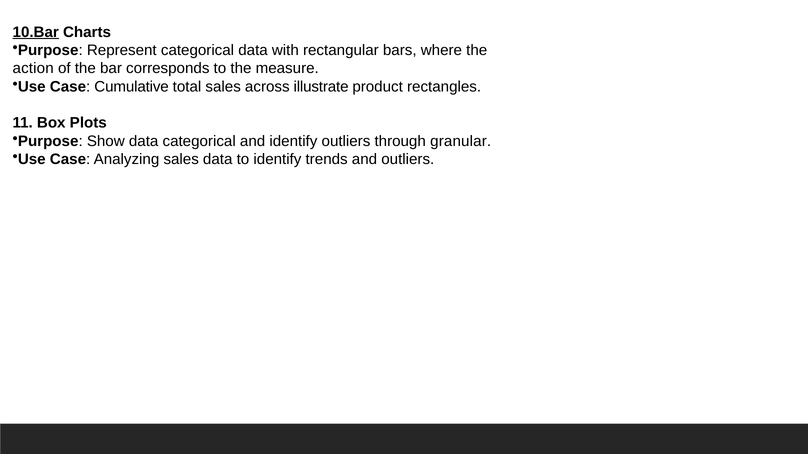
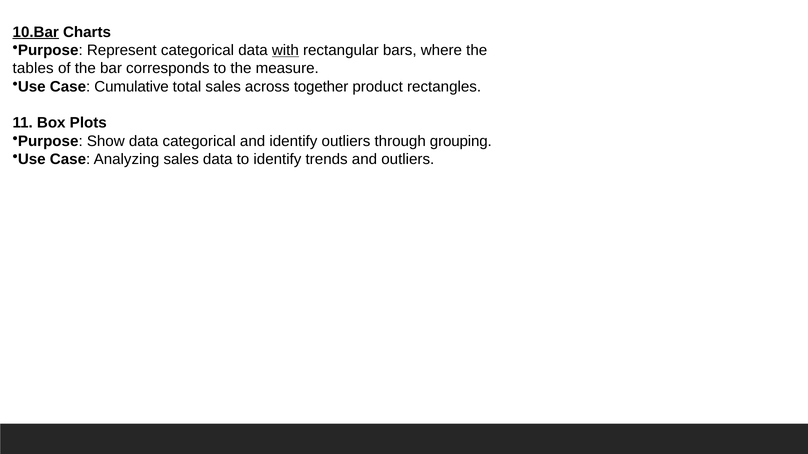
with underline: none -> present
action: action -> tables
illustrate: illustrate -> together
granular: granular -> grouping
